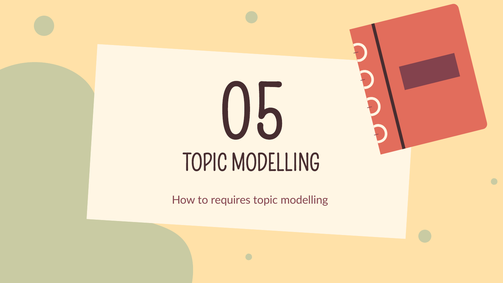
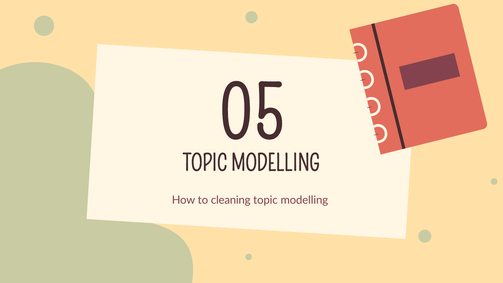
requires: requires -> cleaning
